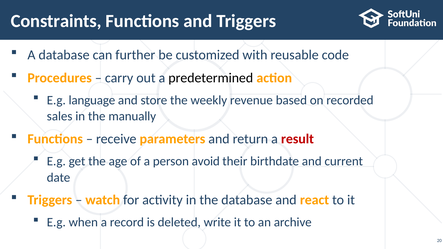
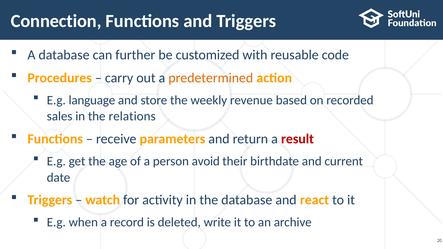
Constraints: Constraints -> Connection
predetermined colour: black -> orange
manually: manually -> relations
